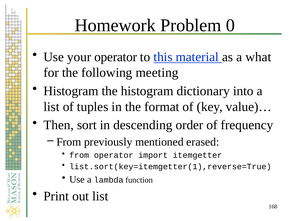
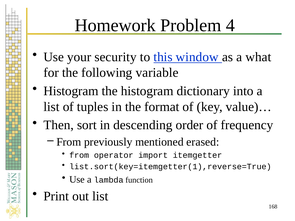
0: 0 -> 4
your operator: operator -> security
material: material -> window
meeting: meeting -> variable
